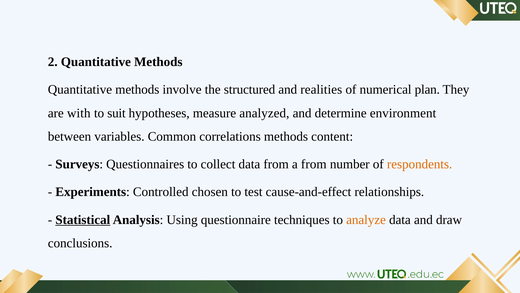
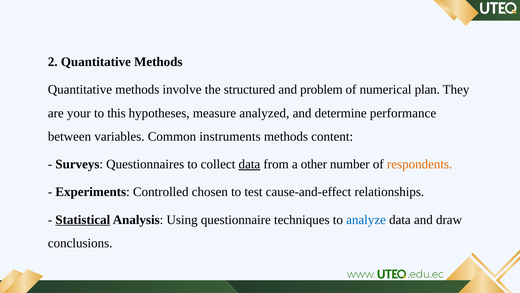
realities: realities -> problem
with: with -> your
suit: suit -> this
environment: environment -> performance
correlations: correlations -> instruments
data at (249, 164) underline: none -> present
a from: from -> other
analyze colour: orange -> blue
